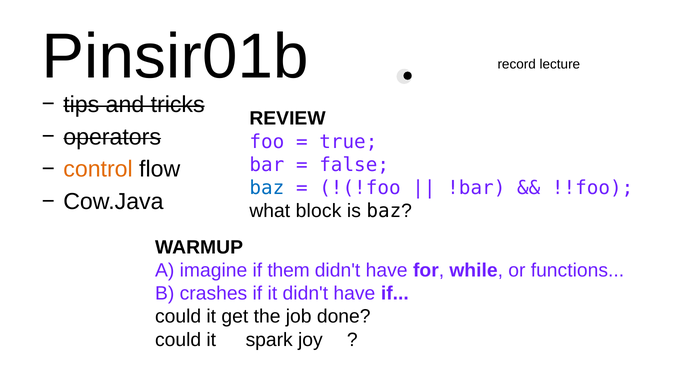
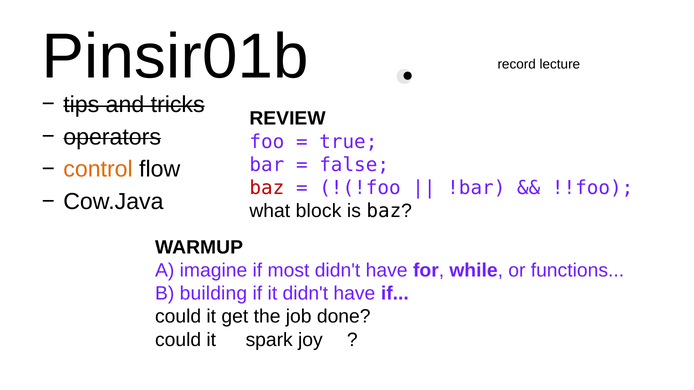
baz at (267, 188) colour: blue -> red
them: them -> most
crashes: crashes -> building
